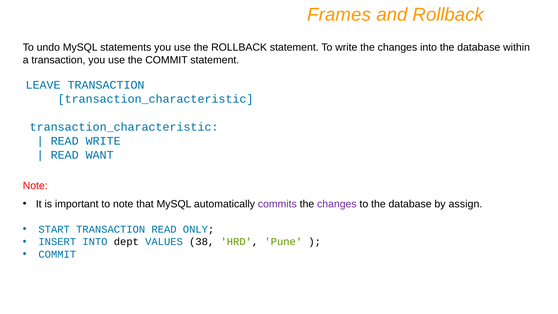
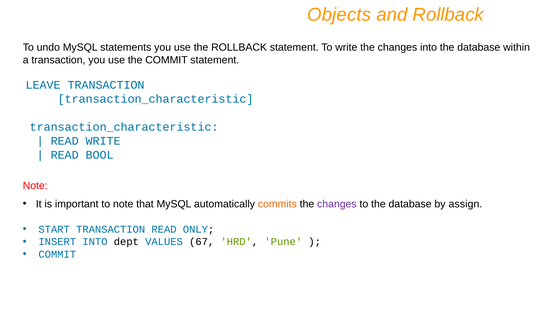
Frames: Frames -> Objects
WANT: WANT -> BOOL
commits colour: purple -> orange
38: 38 -> 67
